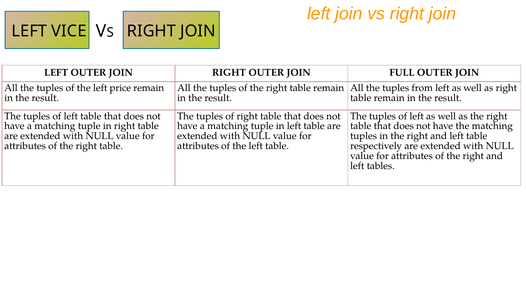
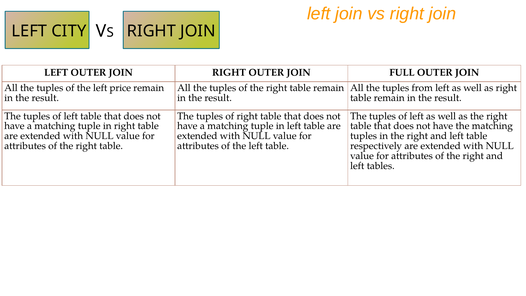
VICE: VICE -> CITY
